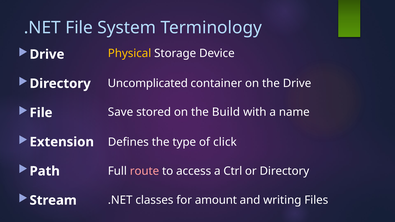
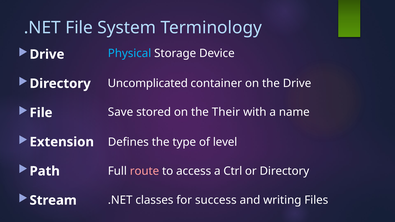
Physical colour: yellow -> light blue
Build: Build -> Their
click: click -> level
amount: amount -> success
